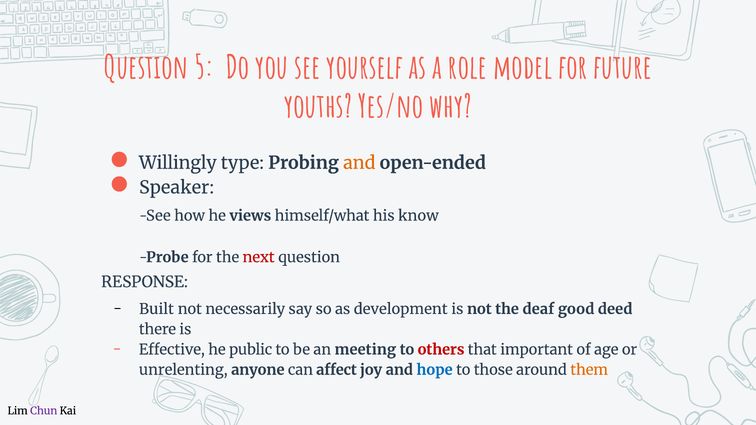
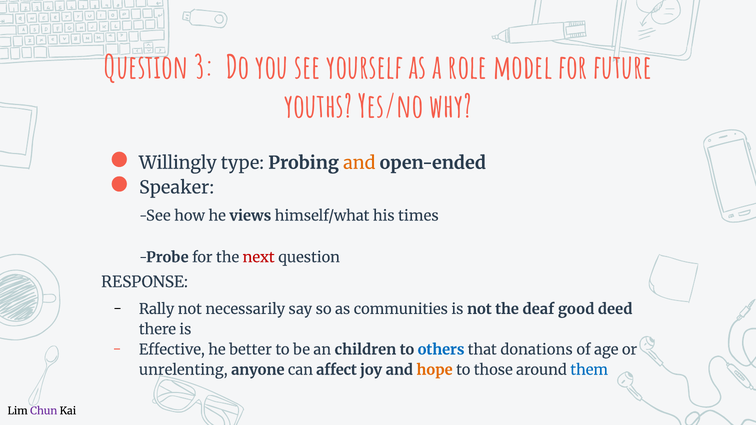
5: 5 -> 3
know: know -> times
Built: Built -> Rally
development: development -> communities
public: public -> better
meeting: meeting -> children
others colour: red -> blue
important: important -> donations
hope colour: blue -> orange
them colour: orange -> blue
